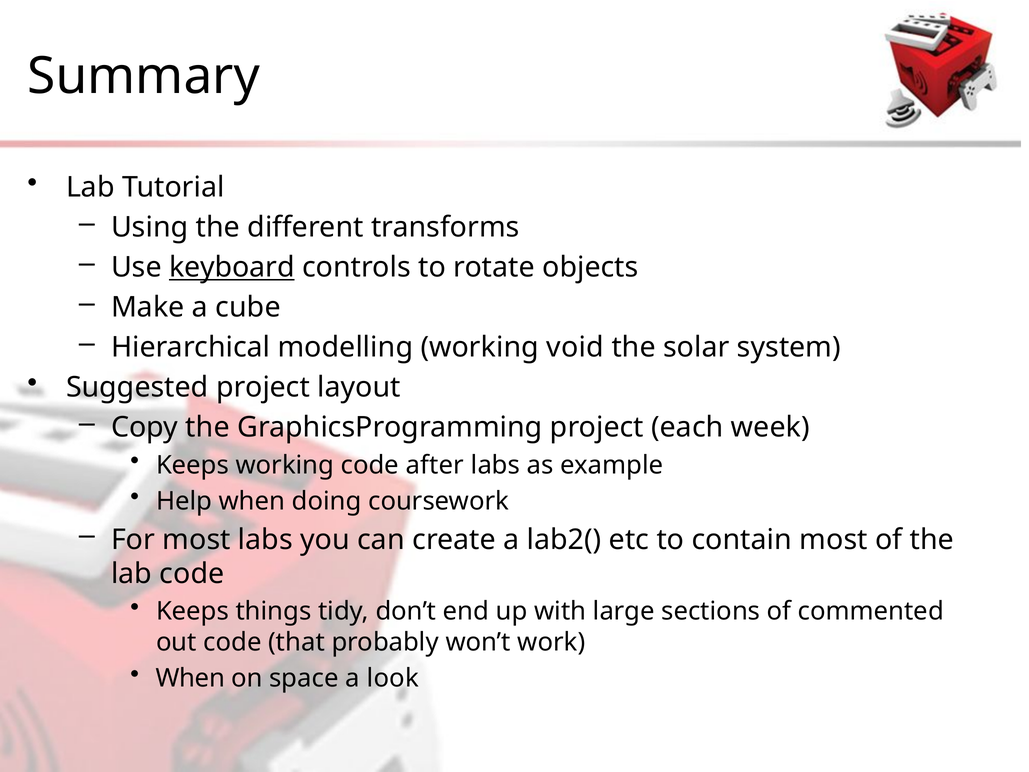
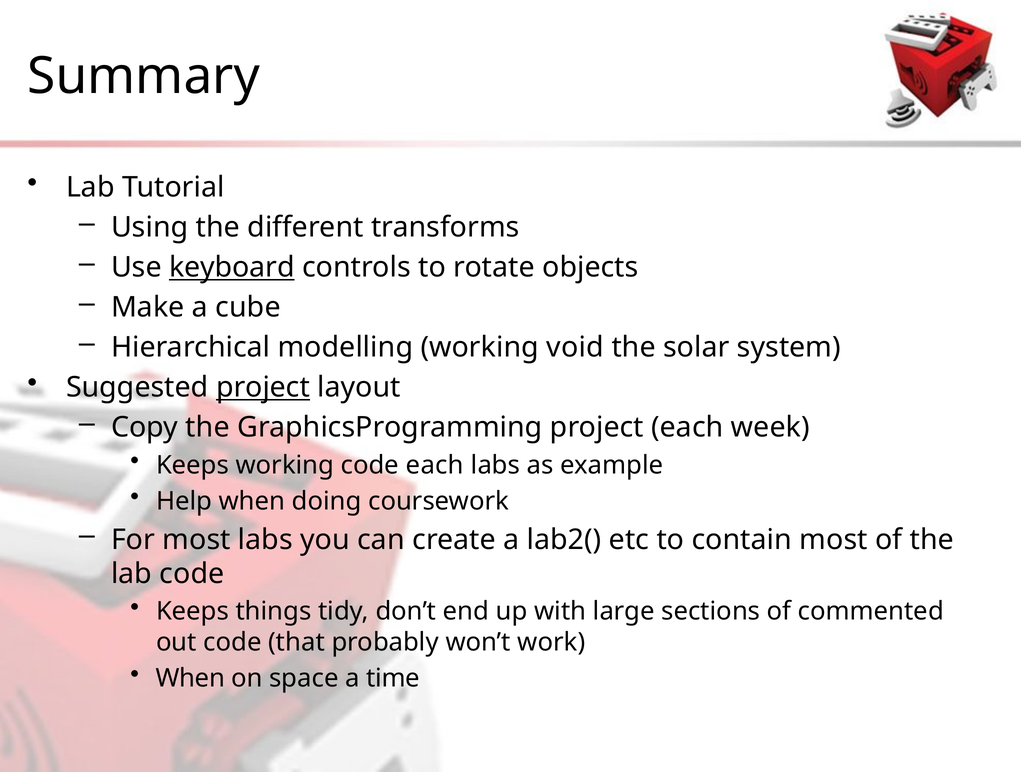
project at (263, 387) underline: none -> present
code after: after -> each
look: look -> time
